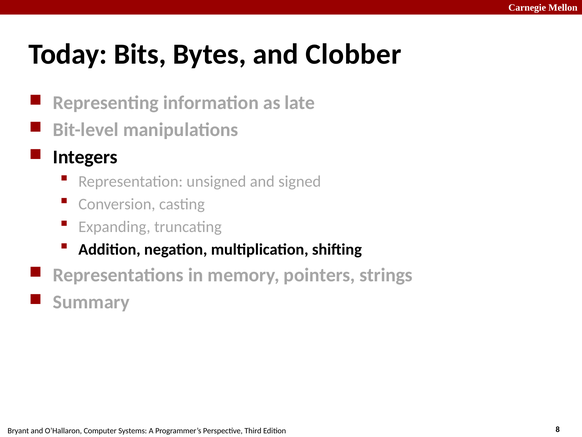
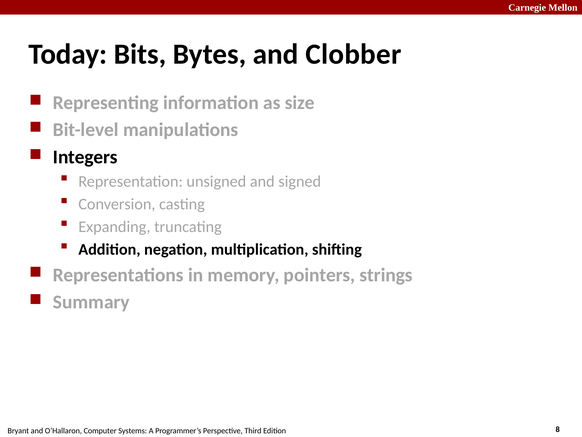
late: late -> size
